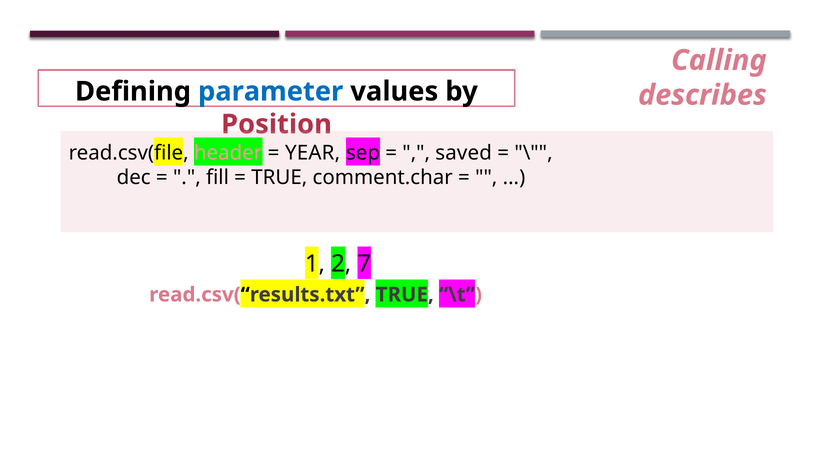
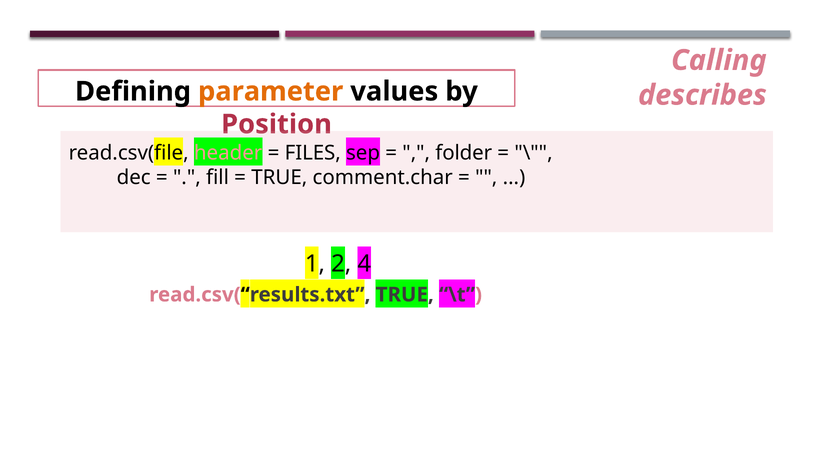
parameter colour: blue -> orange
YEAR: YEAR -> FILES
saved: saved -> folder
7: 7 -> 4
